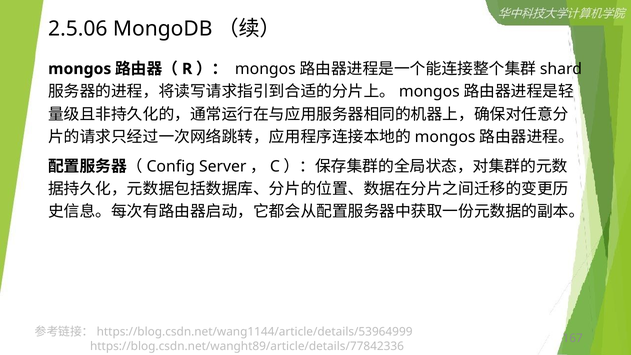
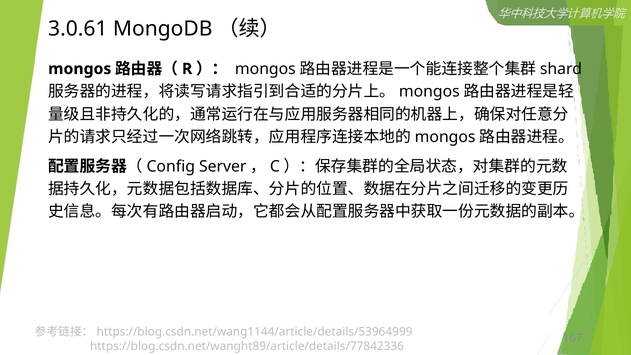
2.5.06: 2.5.06 -> 3.0.61
